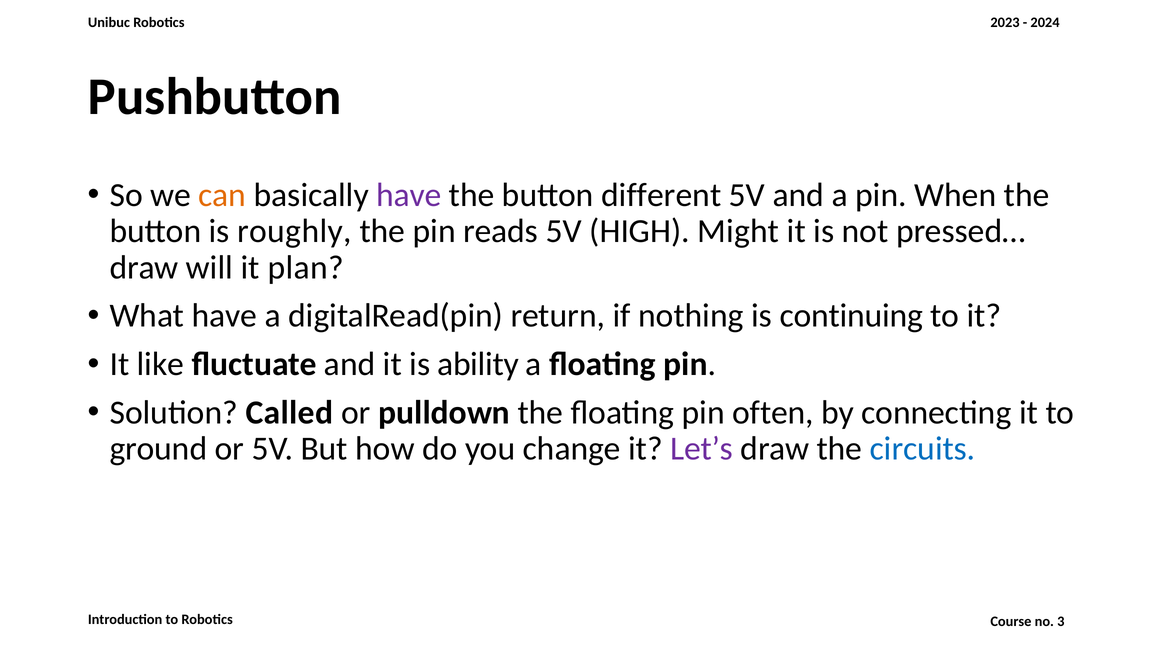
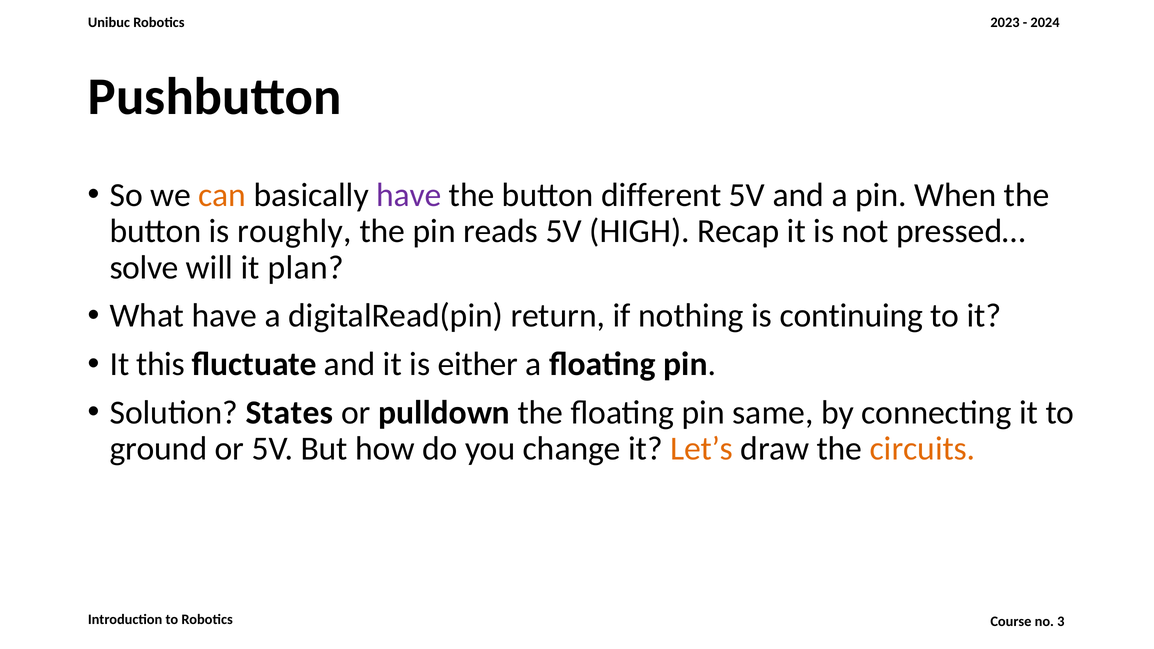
Might: Might -> Recap
draw at (144, 268): draw -> solve
like: like -> this
ability: ability -> either
Called: Called -> States
often: often -> same
Let’s colour: purple -> orange
circuits colour: blue -> orange
